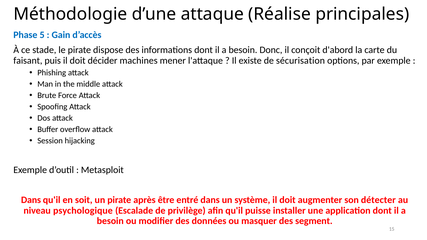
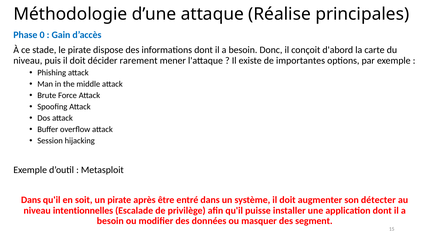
5: 5 -> 0
faisant at (28, 61): faisant -> niveau
machines: machines -> rarement
sécurisation: sécurisation -> importantes
psychologique: psychologique -> intentionnelles
